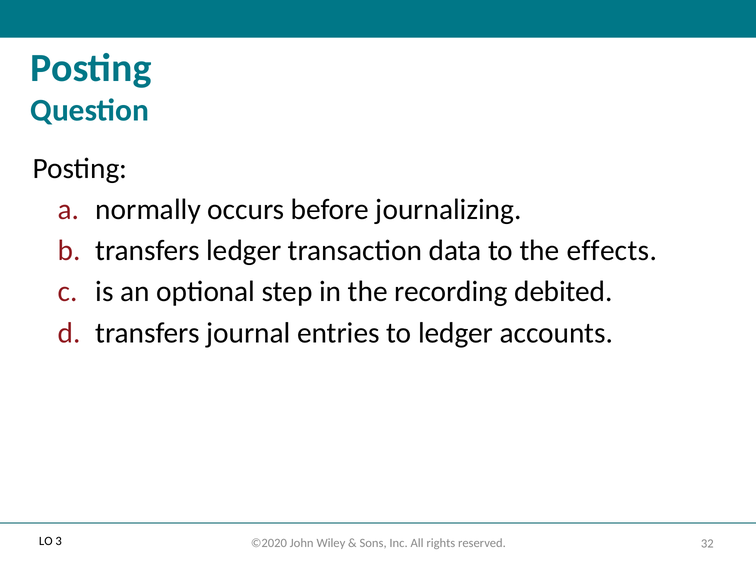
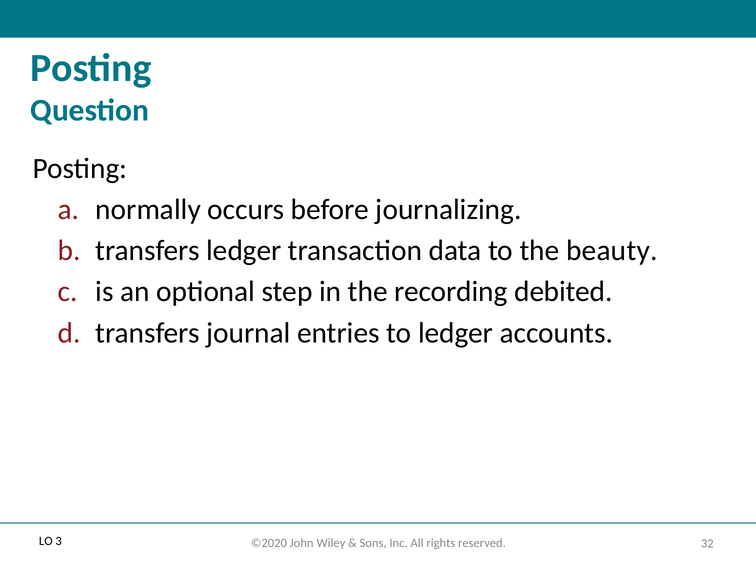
effects: effects -> beauty
